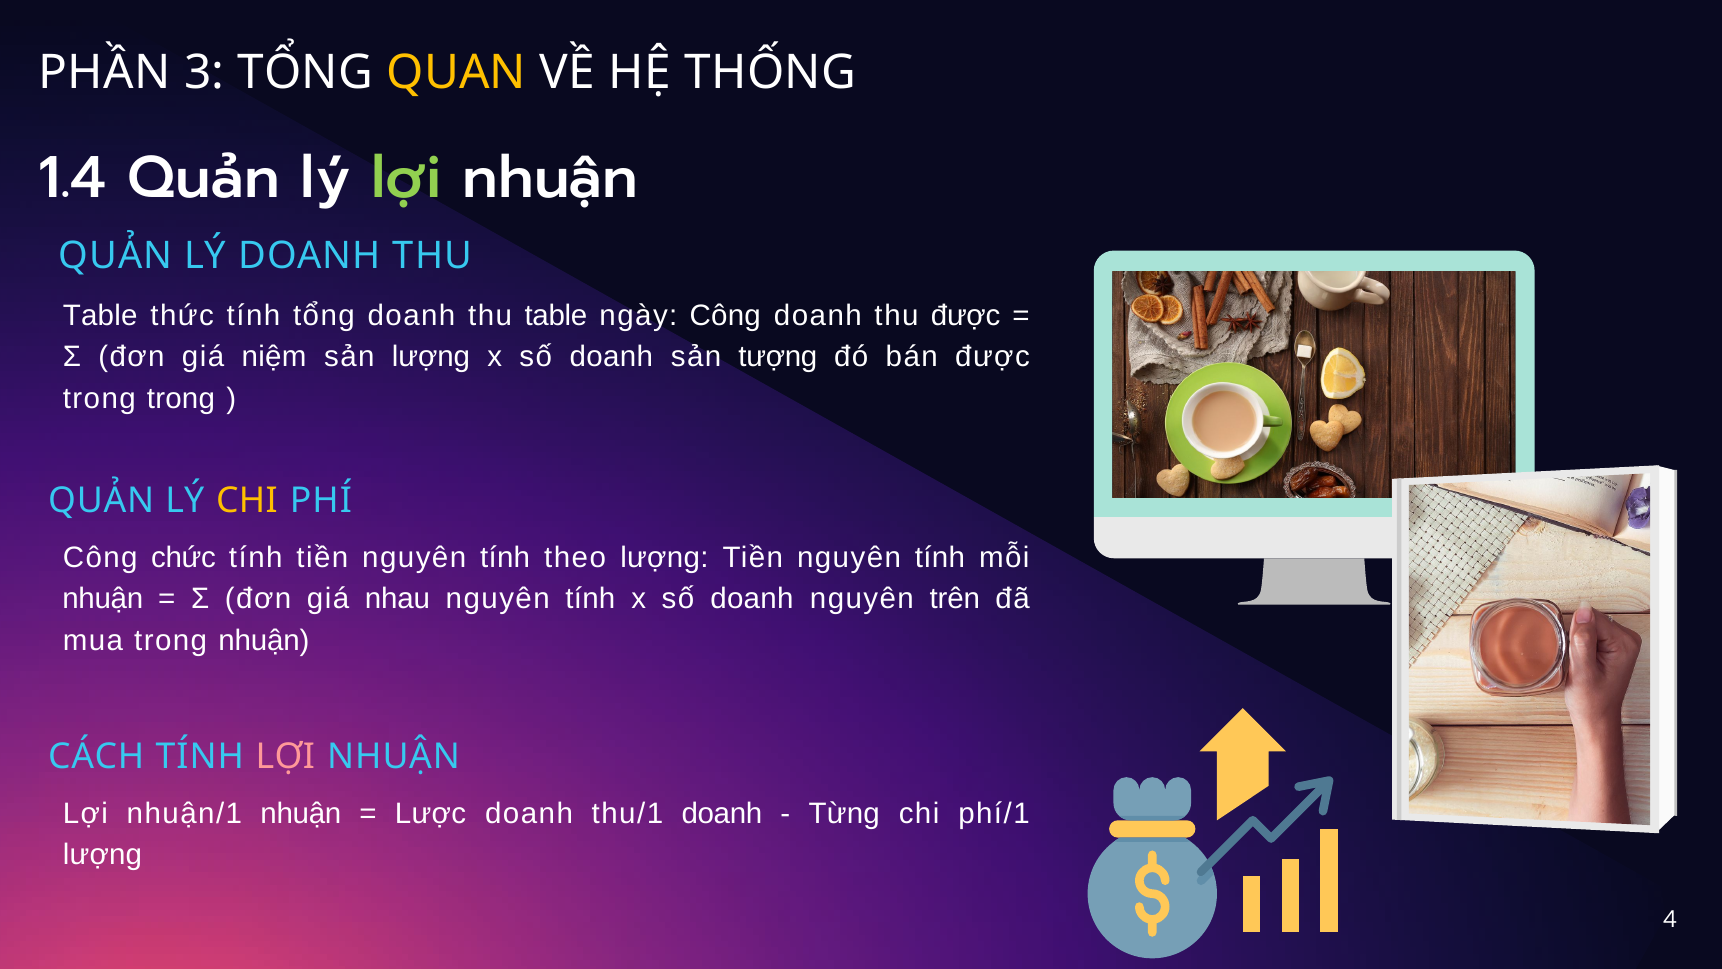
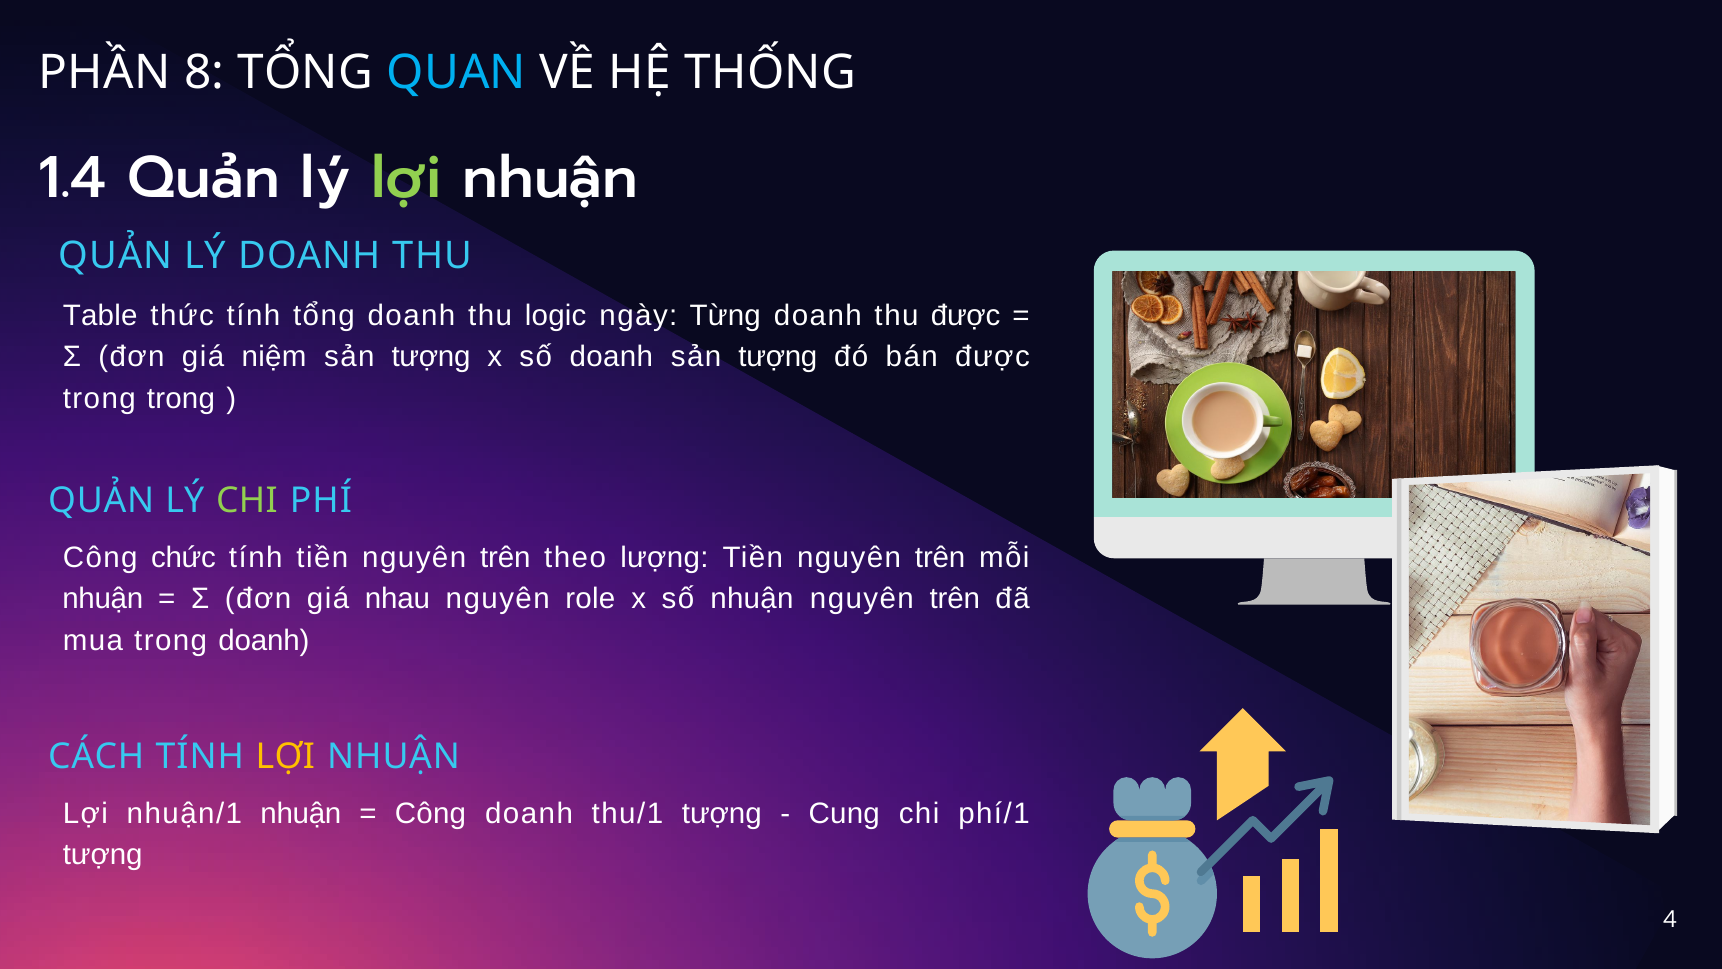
3: 3 -> 8
QUAN colour: yellow -> light blue
tổng doanh thu table: table -> logic
ngày Công: Công -> Từng
lượng at (431, 357): lượng -> tượng
CHI at (247, 501) colour: yellow -> light green
tính tiền nguyên tính: tính -> trên
tính at (940, 557): tính -> trên
tính at (590, 599): tính -> role
doanh at (752, 599): doanh -> nhuận
trong nhuận: nhuận -> doanh
LỢI at (285, 757) colour: pink -> yellow
Lược at (430, 813): Lược -> Công
thu/1 doanh: doanh -> tượng
Từng: Từng -> Cung
lượng at (102, 855): lượng -> tượng
